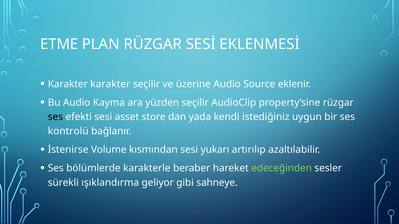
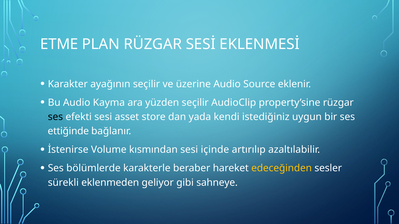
Karakter karakter: karakter -> ayağının
kontrolü: kontrolü -> ettiğinde
yukarı: yukarı -> içinde
edeceğinden colour: light green -> yellow
ışıklandırma: ışıklandırma -> eklenmeden
